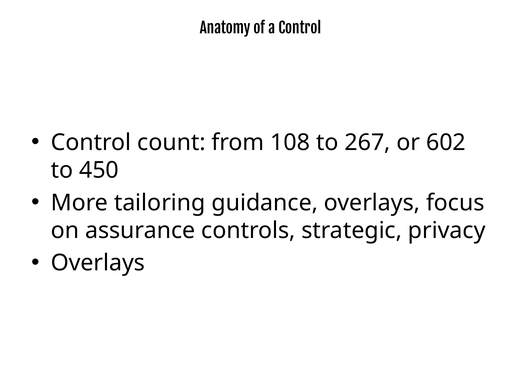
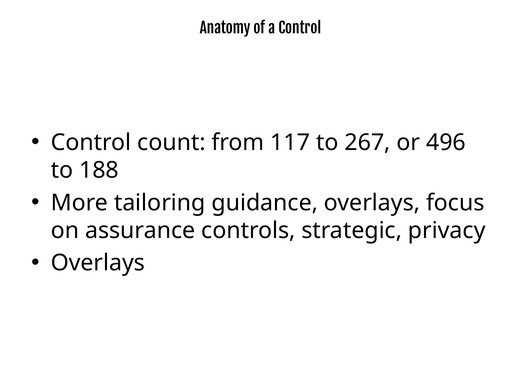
108: 108 -> 117
602: 602 -> 496
450: 450 -> 188
